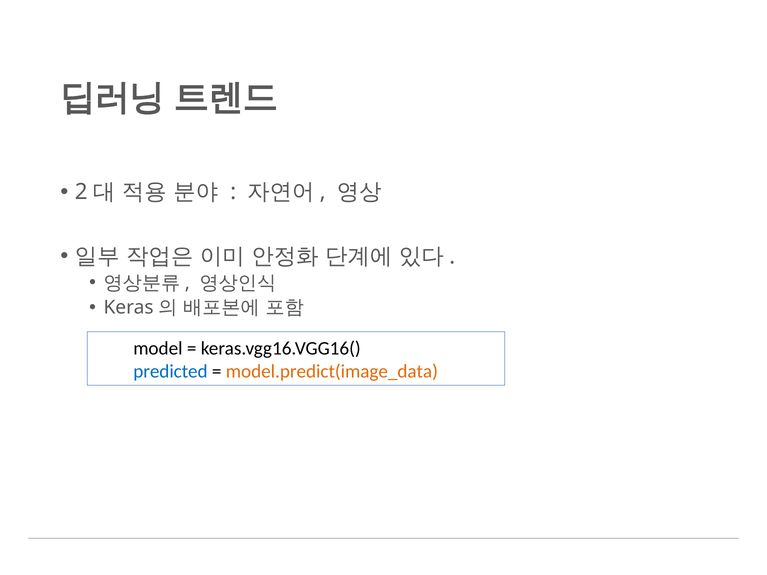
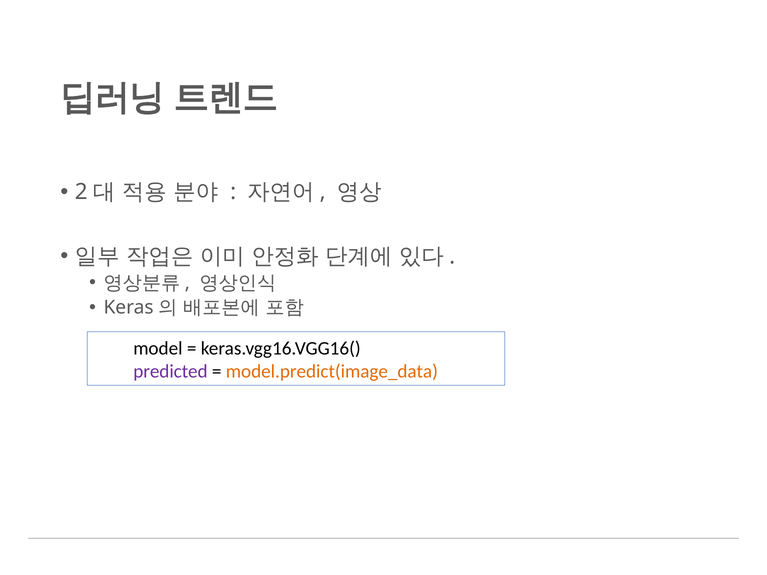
predicted colour: blue -> purple
